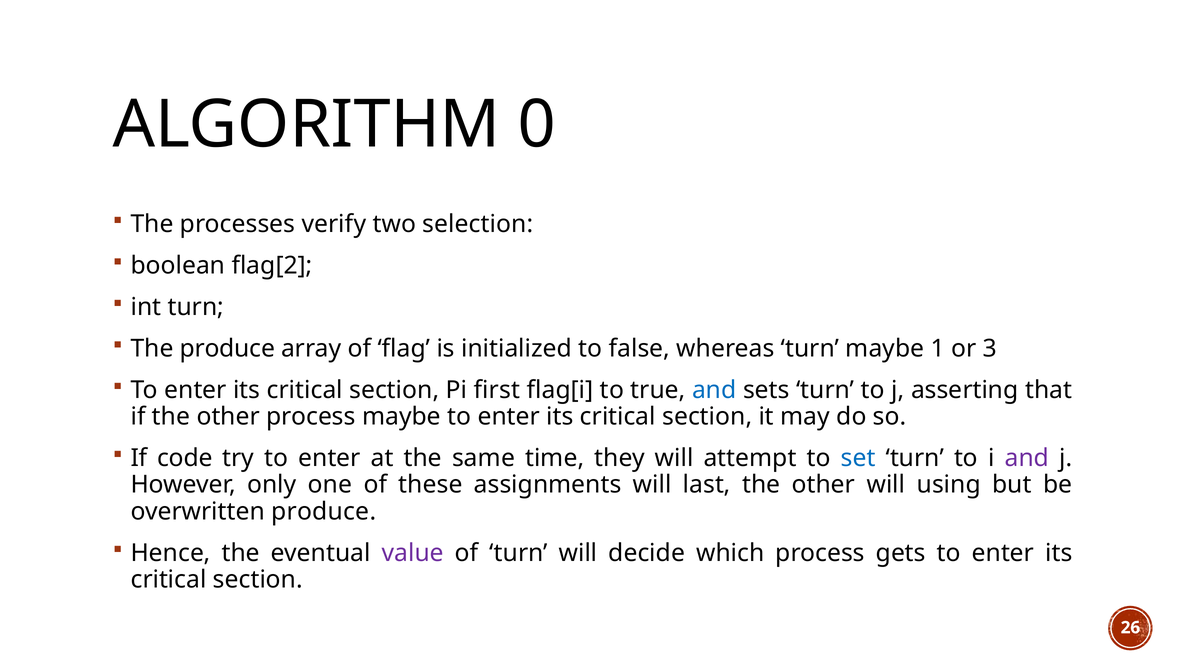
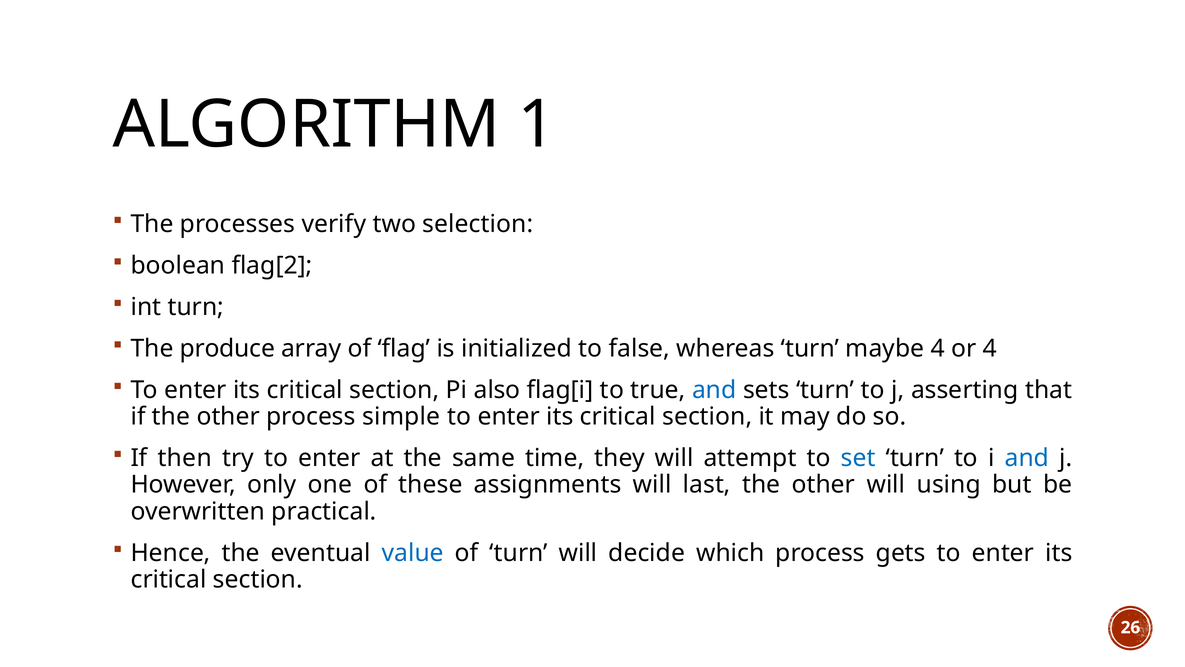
0: 0 -> 1
maybe 1: 1 -> 4
or 3: 3 -> 4
first: first -> also
process maybe: maybe -> simple
code: code -> then
and at (1027, 458) colour: purple -> blue
overwritten produce: produce -> practical
value colour: purple -> blue
